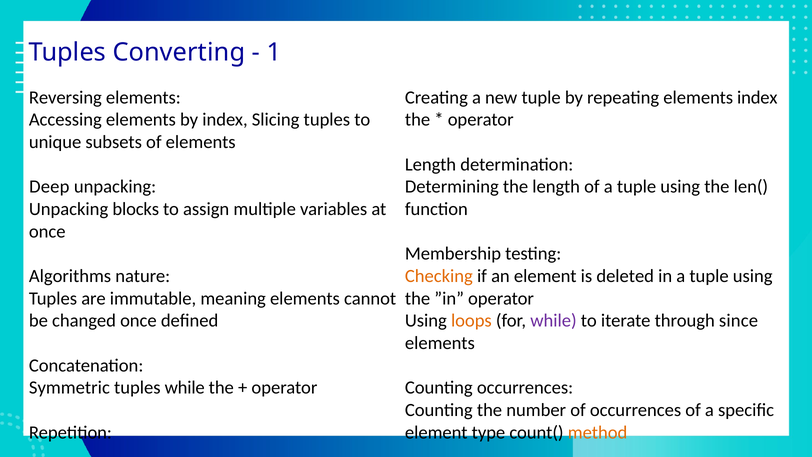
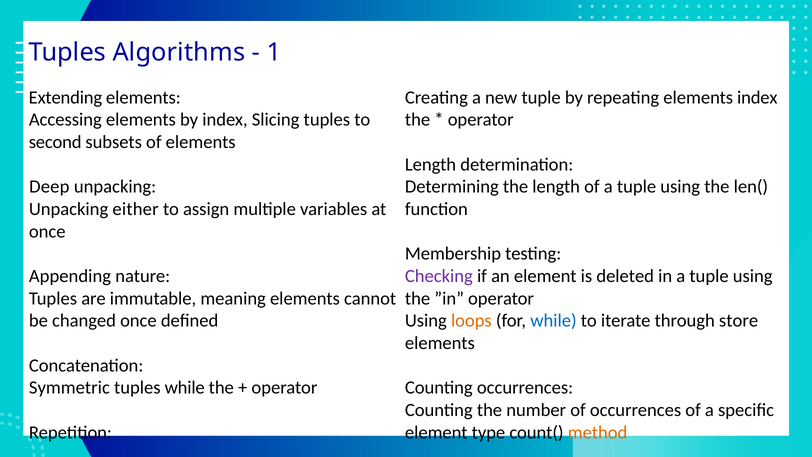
Converting: Converting -> Algorithms
Reversing: Reversing -> Extending
unique: unique -> second
blocks: blocks -> either
Algorithms: Algorithms -> Appending
Checking colour: orange -> purple
while at (553, 321) colour: purple -> blue
since: since -> store
